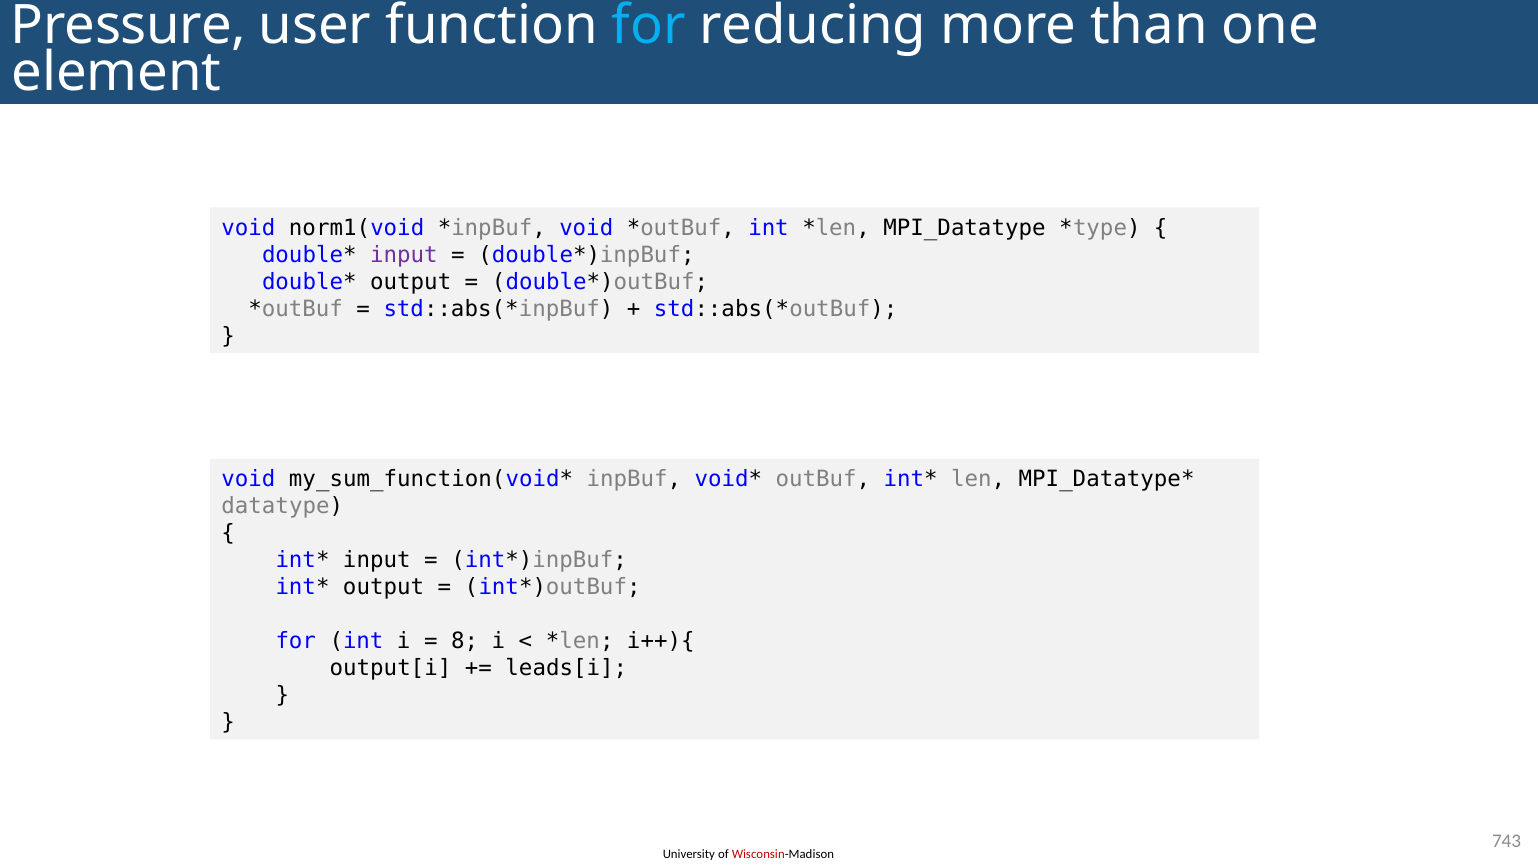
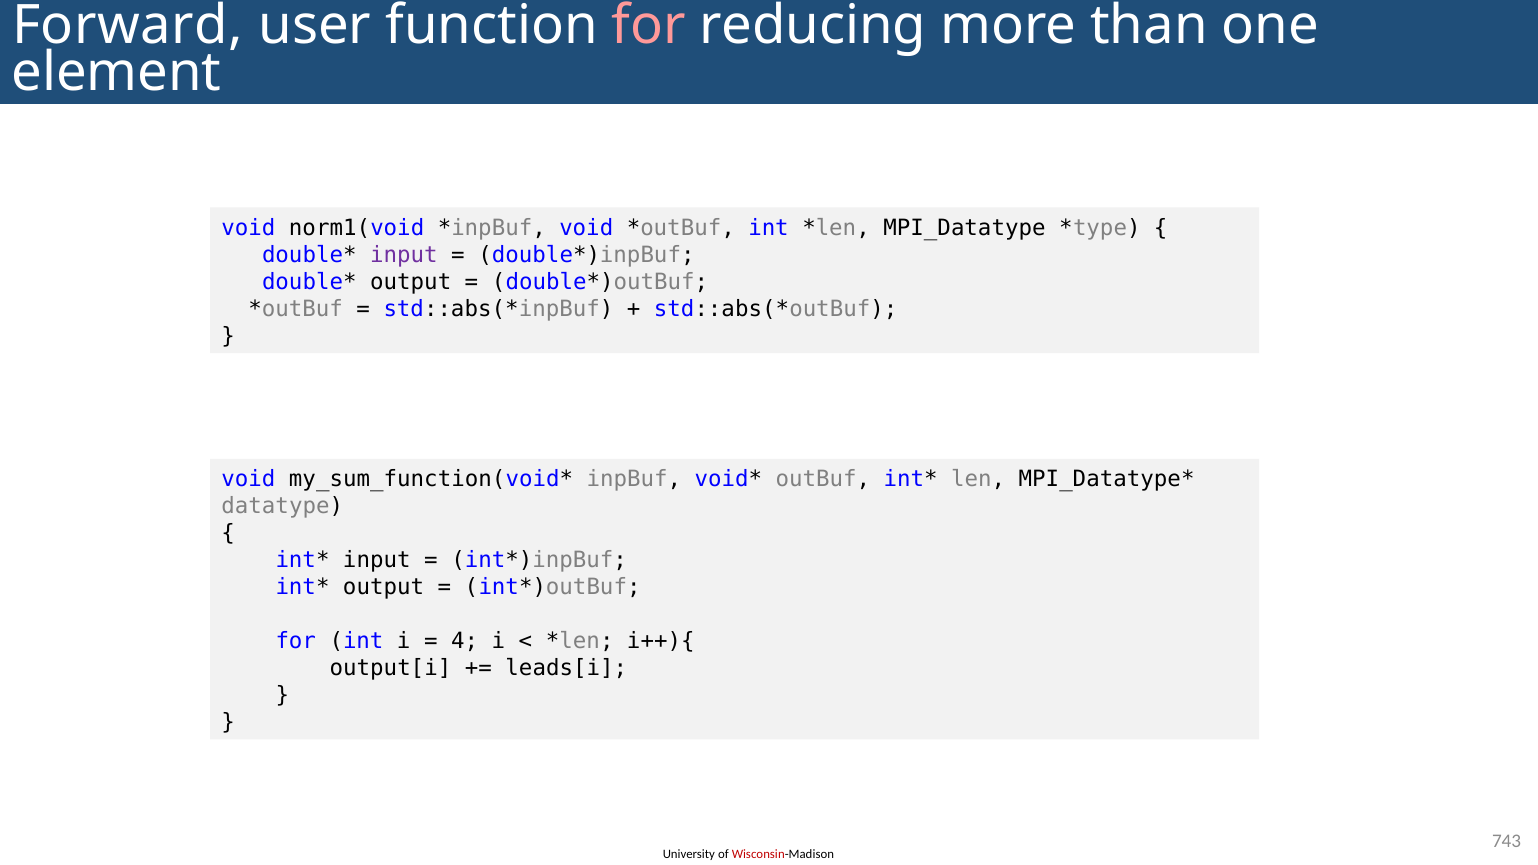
Pressure: Pressure -> Forward
for at (649, 25) colour: light blue -> pink
8: 8 -> 4
